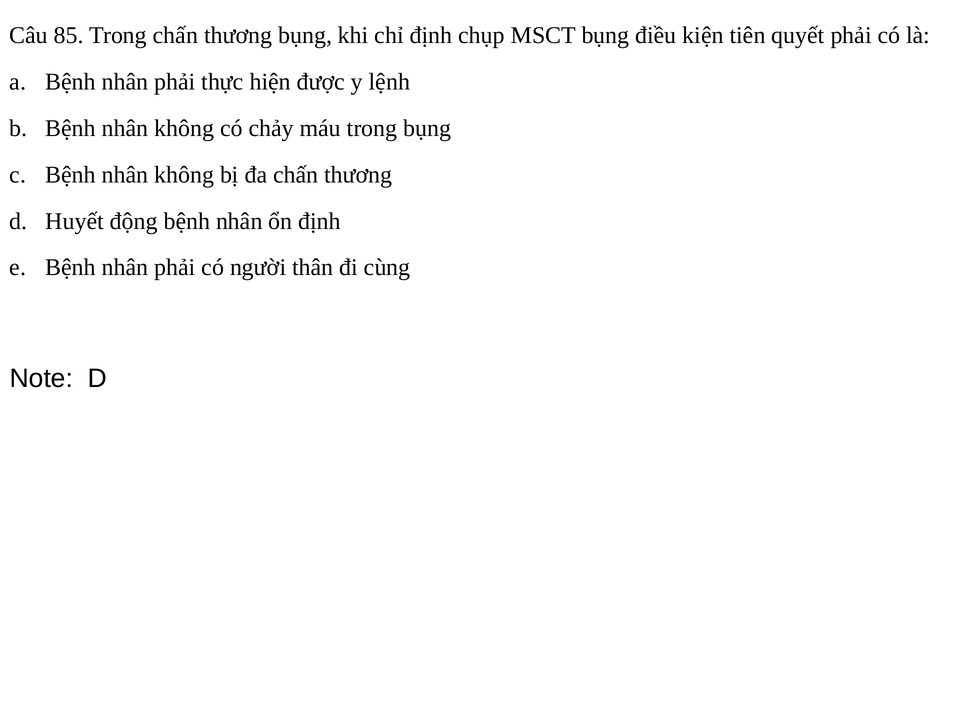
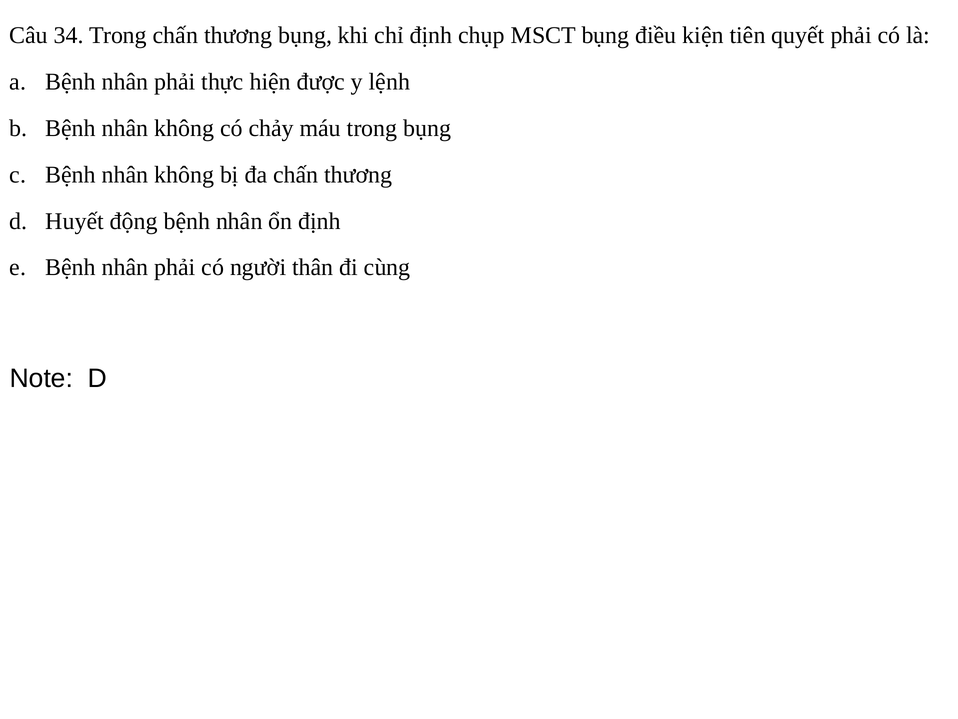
85: 85 -> 34
